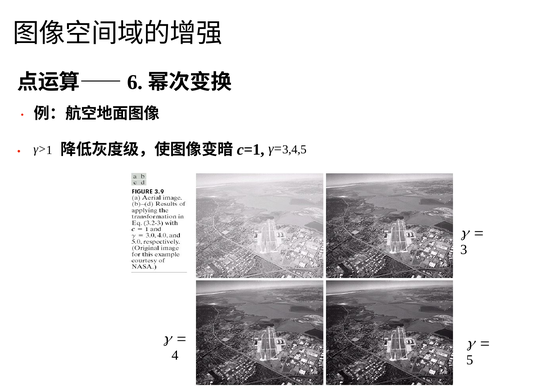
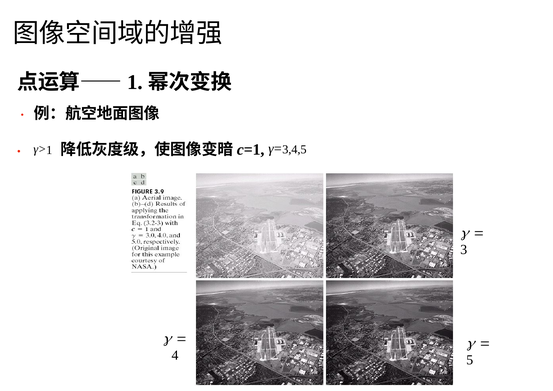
6: 6 -> 1
